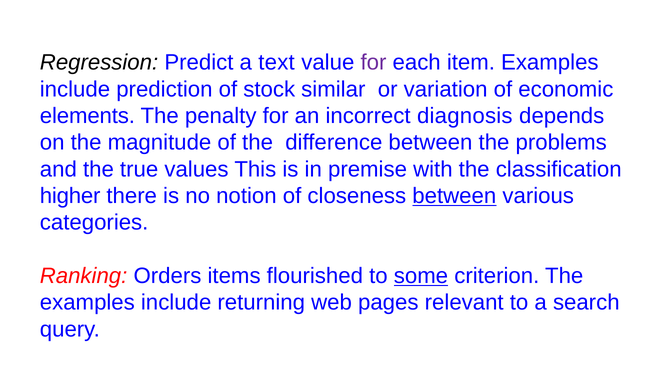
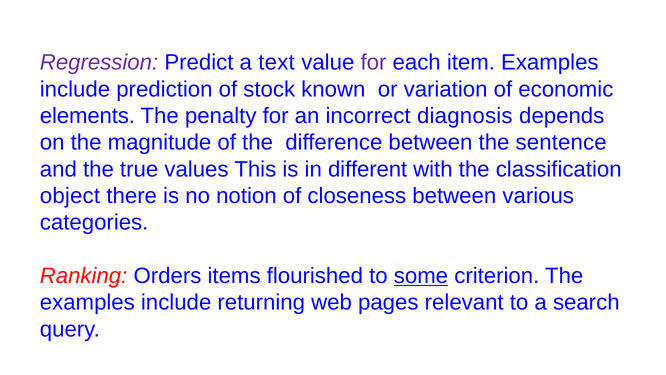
Regression colour: black -> purple
similar: similar -> known
problems: problems -> sentence
premise: premise -> different
higher: higher -> object
between at (454, 196) underline: present -> none
